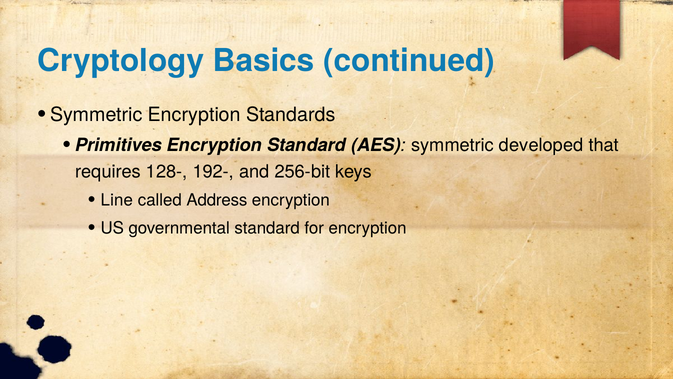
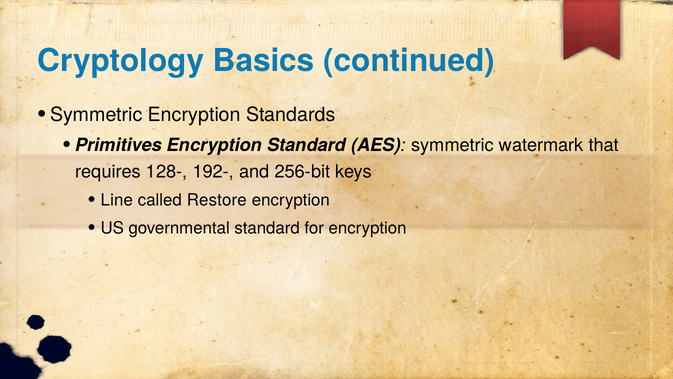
developed: developed -> watermark
Address: Address -> Restore
